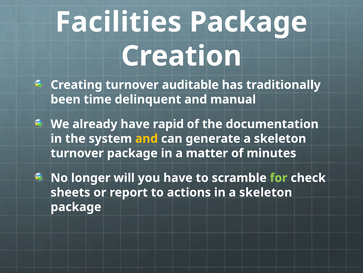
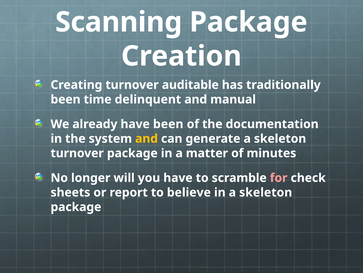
Facilities: Facilities -> Scanning
have rapid: rapid -> been
for colour: light green -> pink
actions: actions -> believe
